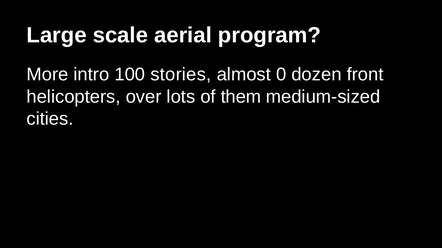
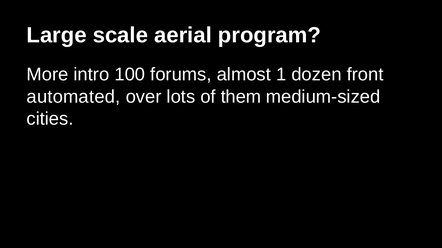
stories: stories -> forums
0: 0 -> 1
helicopters: helicopters -> automated
